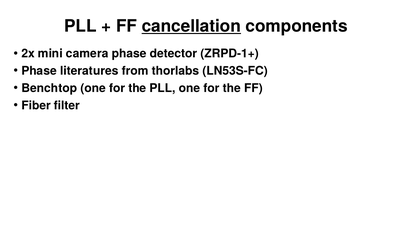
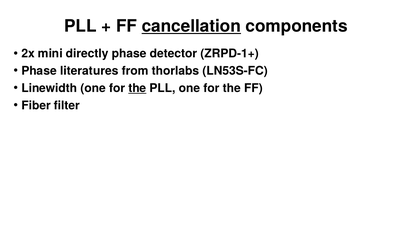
camera: camera -> directly
Benchtop: Benchtop -> Linewidth
the at (137, 88) underline: none -> present
